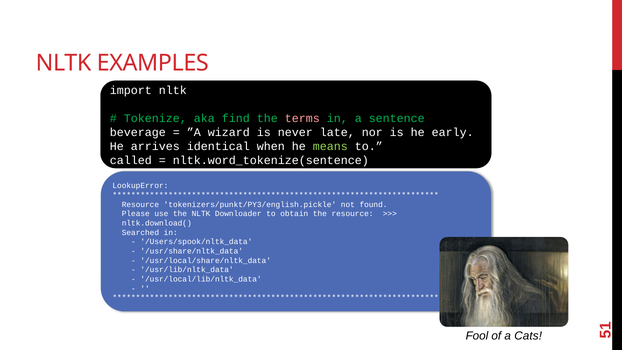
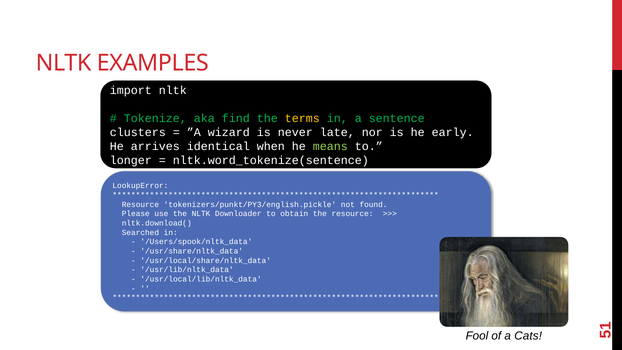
terms colour: pink -> yellow
beverage: beverage -> clusters
called: called -> longer
